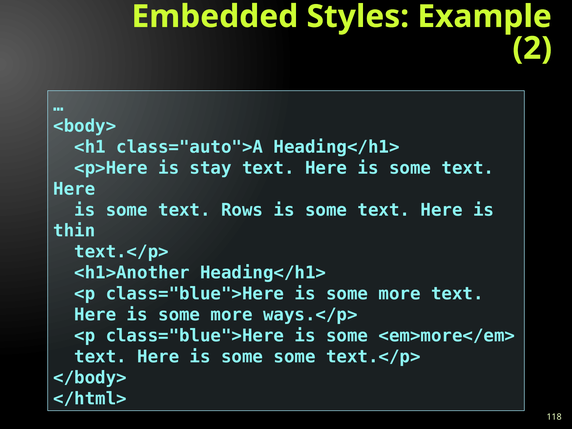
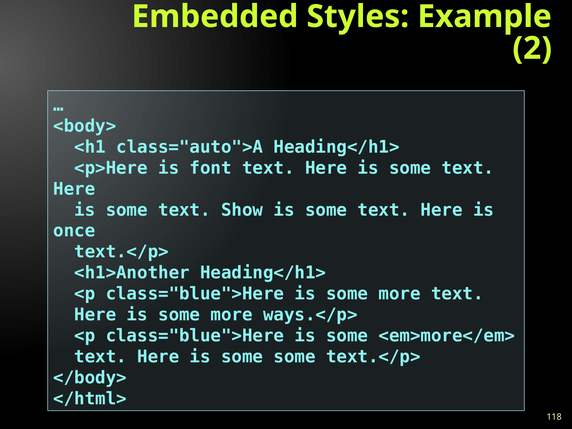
stay: stay -> font
Rows: Rows -> Show
thin: thin -> once
